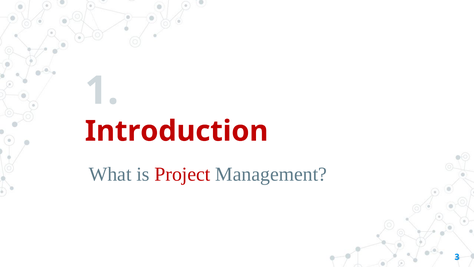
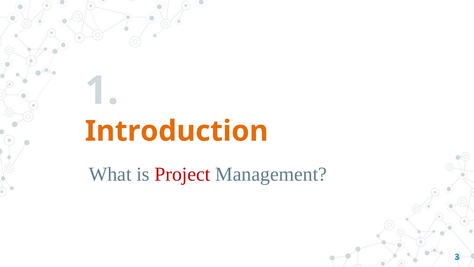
Introduction colour: red -> orange
